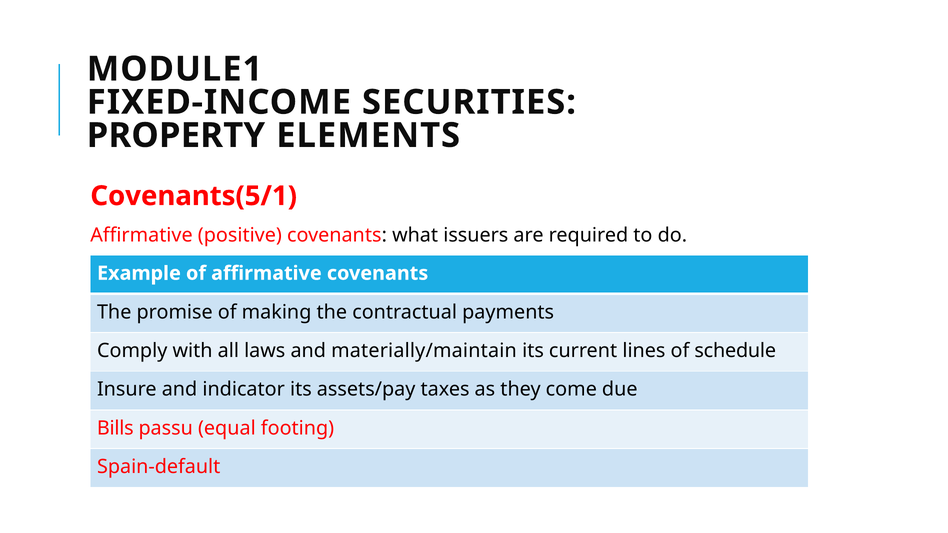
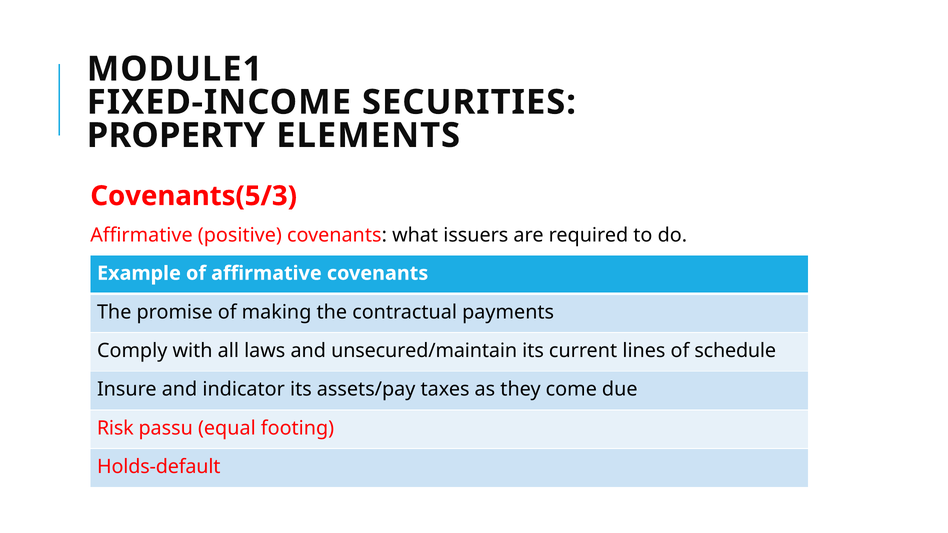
Covenants(5/1: Covenants(5/1 -> Covenants(5/3
materially/maintain: materially/maintain -> unsecured/maintain
Bills: Bills -> Risk
Spain-default: Spain-default -> Holds-default
